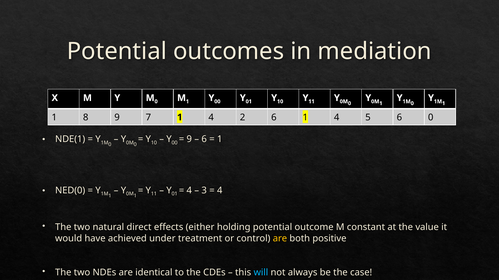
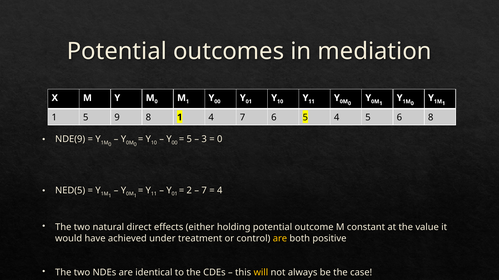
1 8: 8 -> 5
9 7: 7 -> 8
4 2: 2 -> 7
6 1: 1 -> 5
6 0: 0 -> 8
NDE(1: NDE(1 -> NDE(9
9 at (189, 139): 9 -> 5
6 at (204, 139): 6 -> 3
1 at (220, 139): 1 -> 0
NED(0: NED(0 -> NED(5
4 at (189, 191): 4 -> 2
3 at (204, 191): 3 -> 7
will colour: light blue -> yellow
